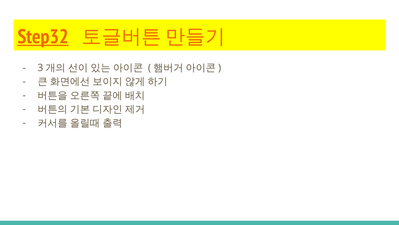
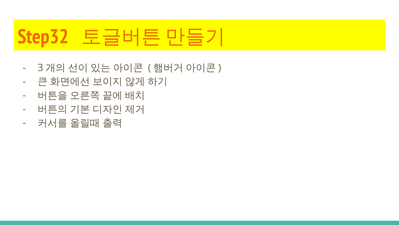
Step32 underline: present -> none
